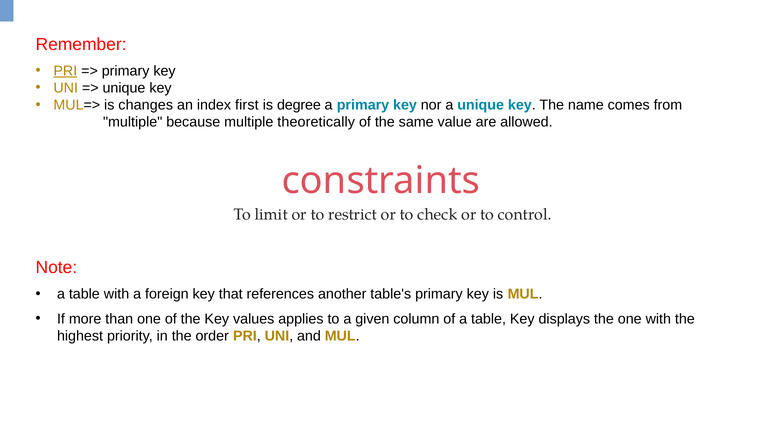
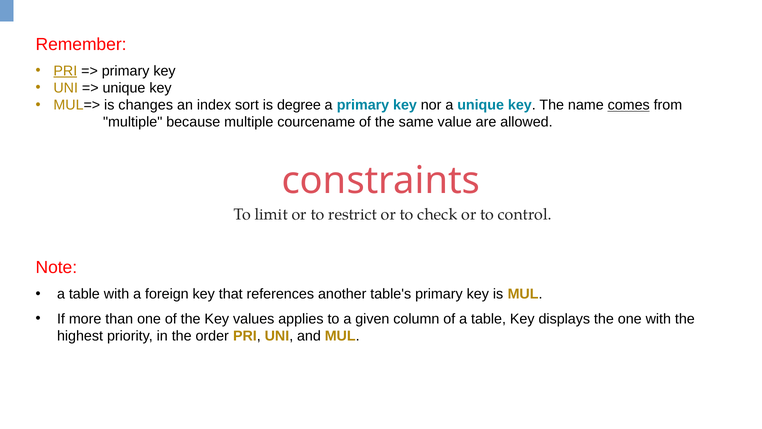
first: first -> sort
comes underline: none -> present
theoretically: theoretically -> courcename
